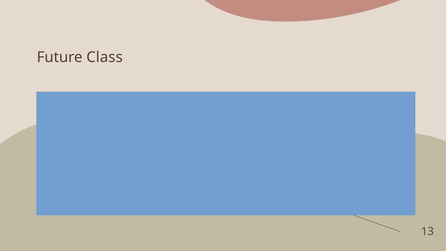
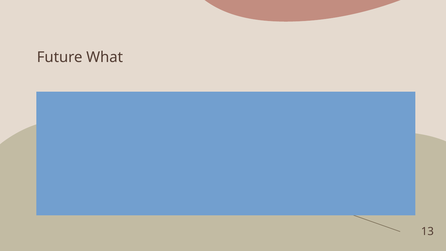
Class: Class -> What
